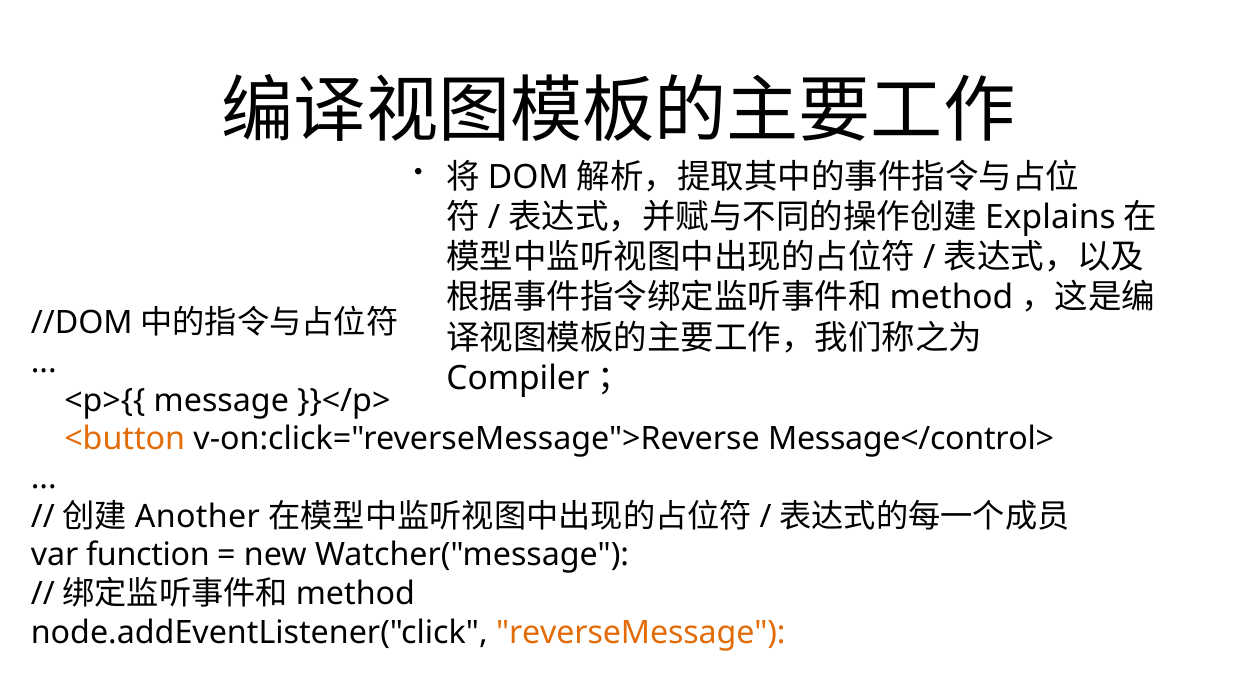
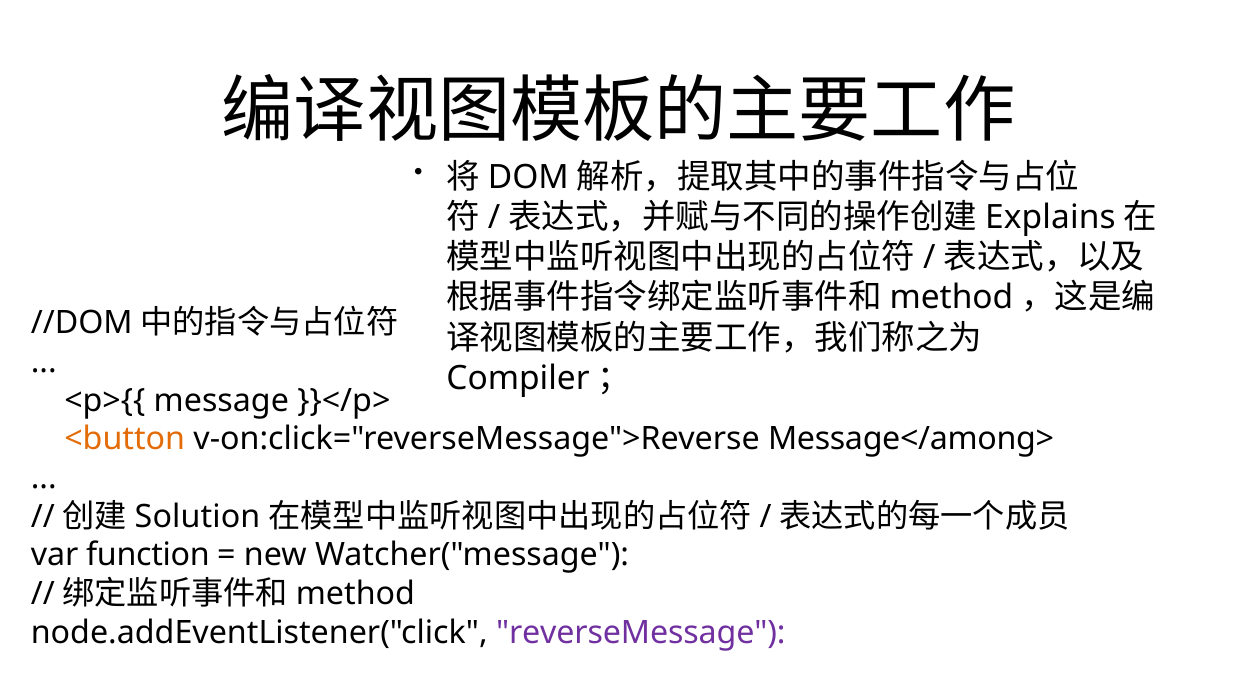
Message</control>: Message</control> -> Message</among>
Another: Another -> Solution
reverseMessage colour: orange -> purple
